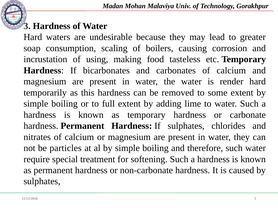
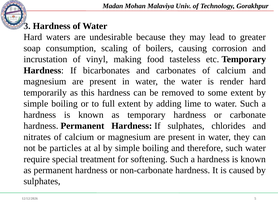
using: using -> vinyl
